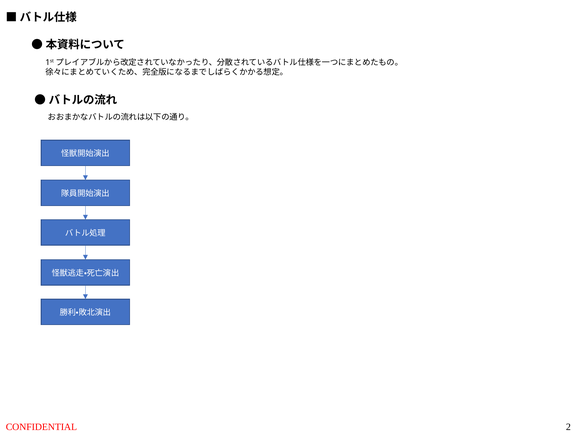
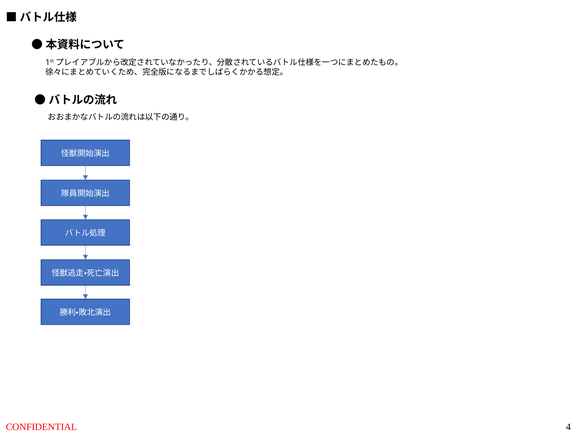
2: 2 -> 4
